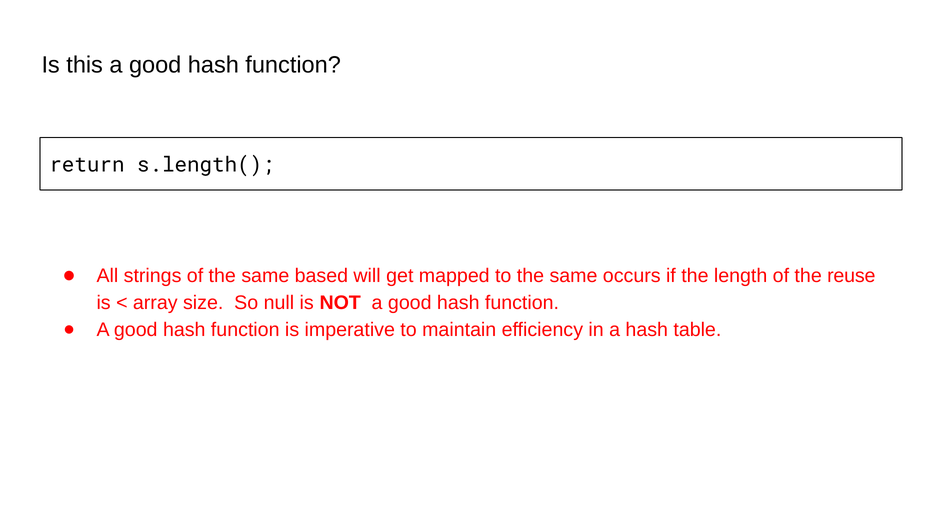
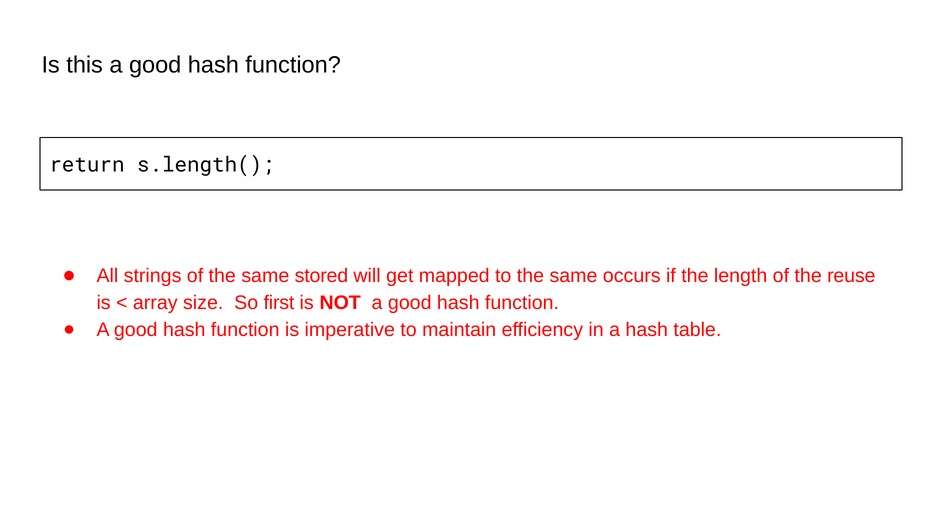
based: based -> stored
null: null -> first
